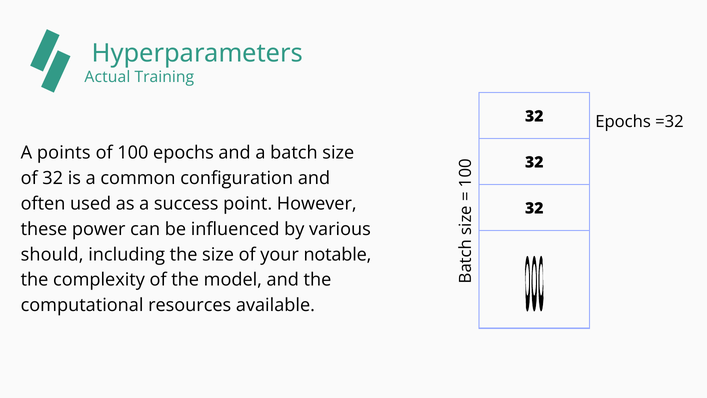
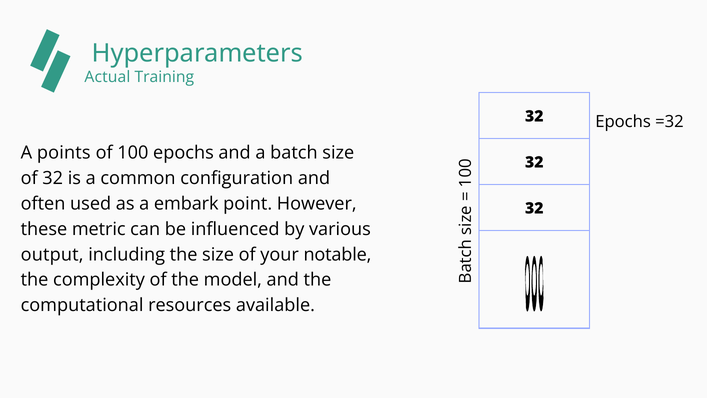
success: success -> embark
power: power -> metric
should: should -> output
